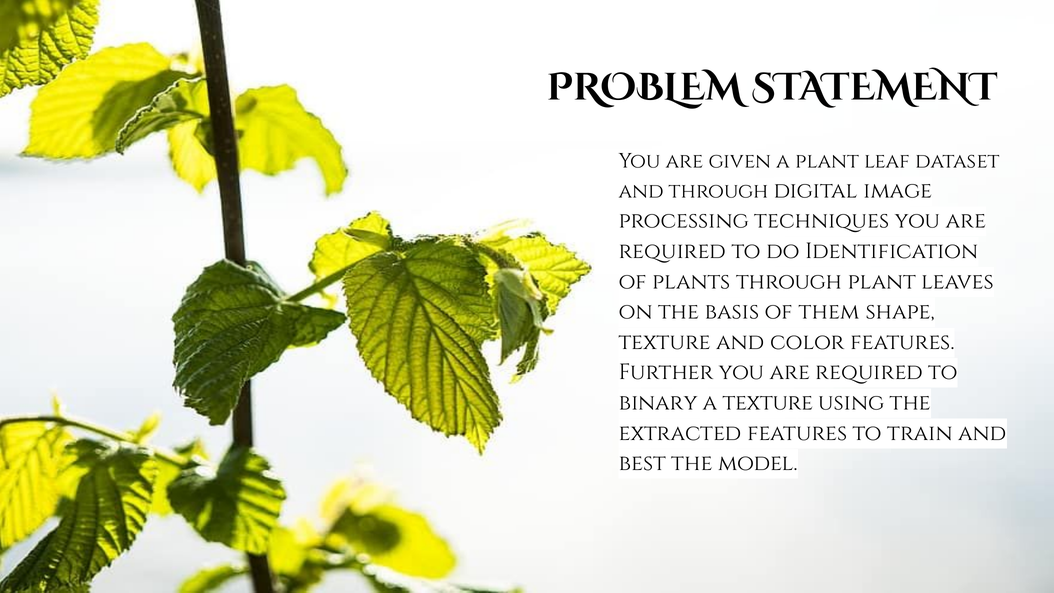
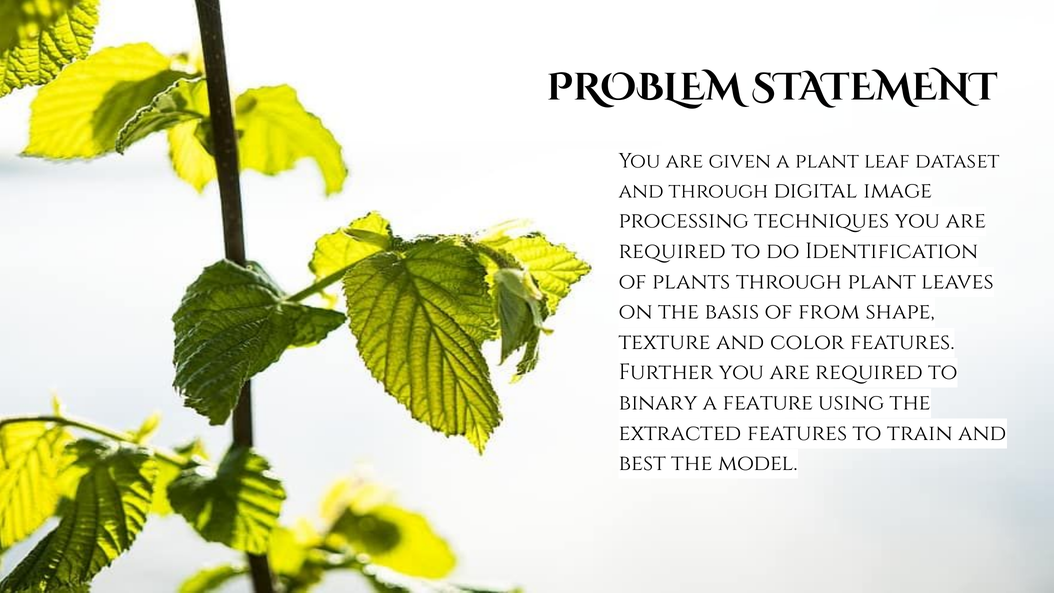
them: them -> from
a texture: texture -> feature
